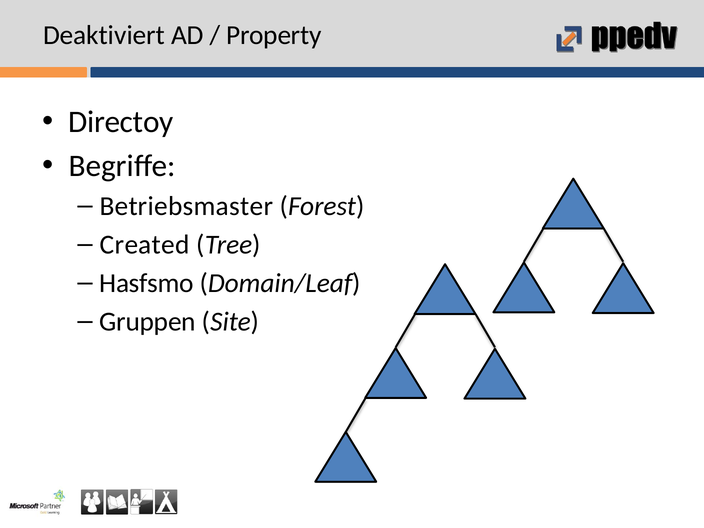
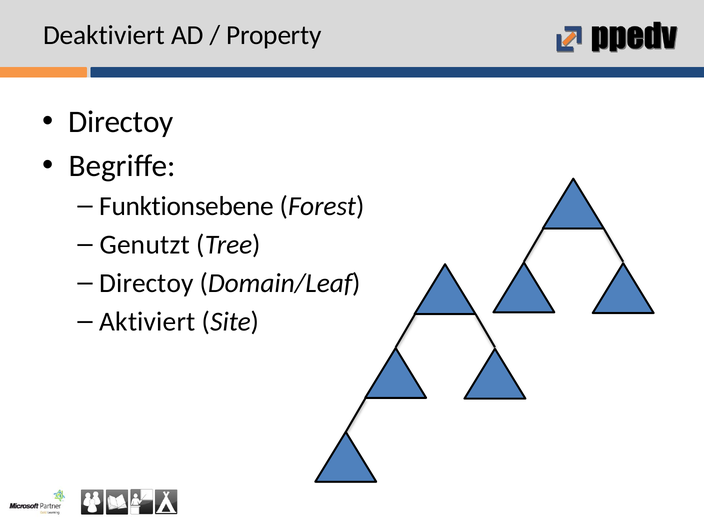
Betriebsmaster: Betriebsmaster -> Funktionsebene
Created: Created -> Genutzt
Hasfsmo at (147, 283): Hasfsmo -> Directoy
Gruppen: Gruppen -> Aktiviert
